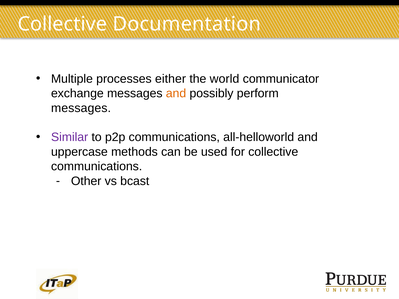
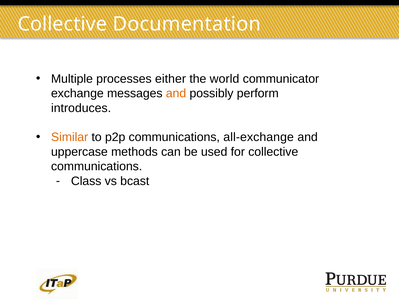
messages at (81, 108): messages -> introduces
Similar colour: purple -> orange
all-helloworld: all-helloworld -> all-exchange
Other: Other -> Class
